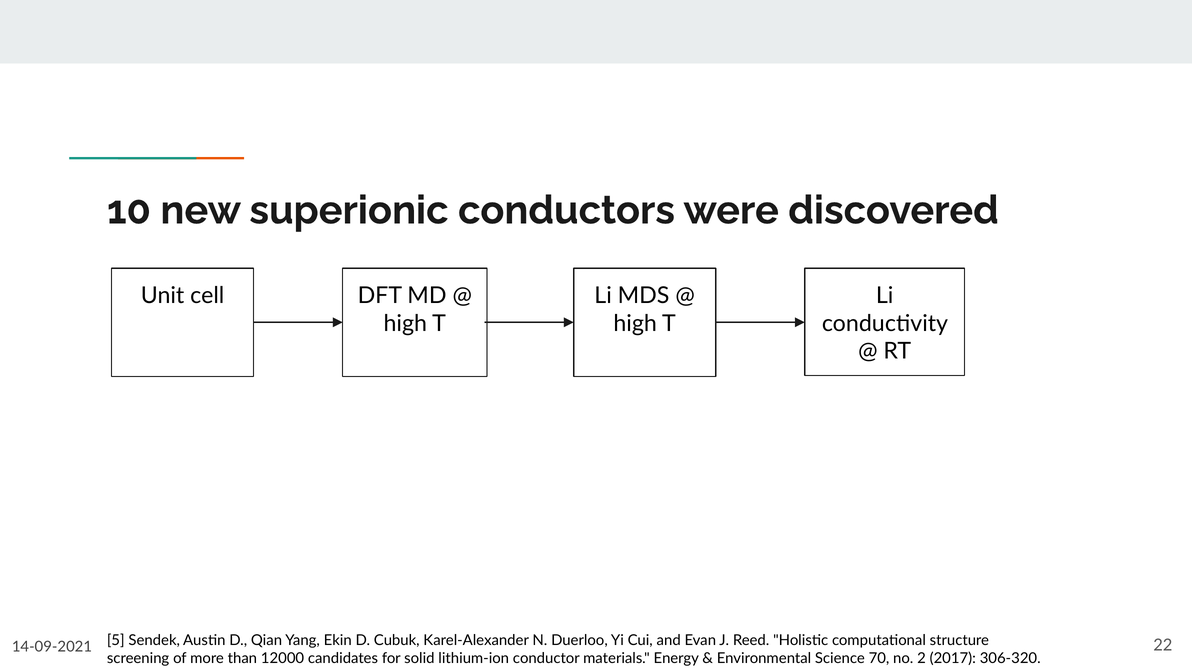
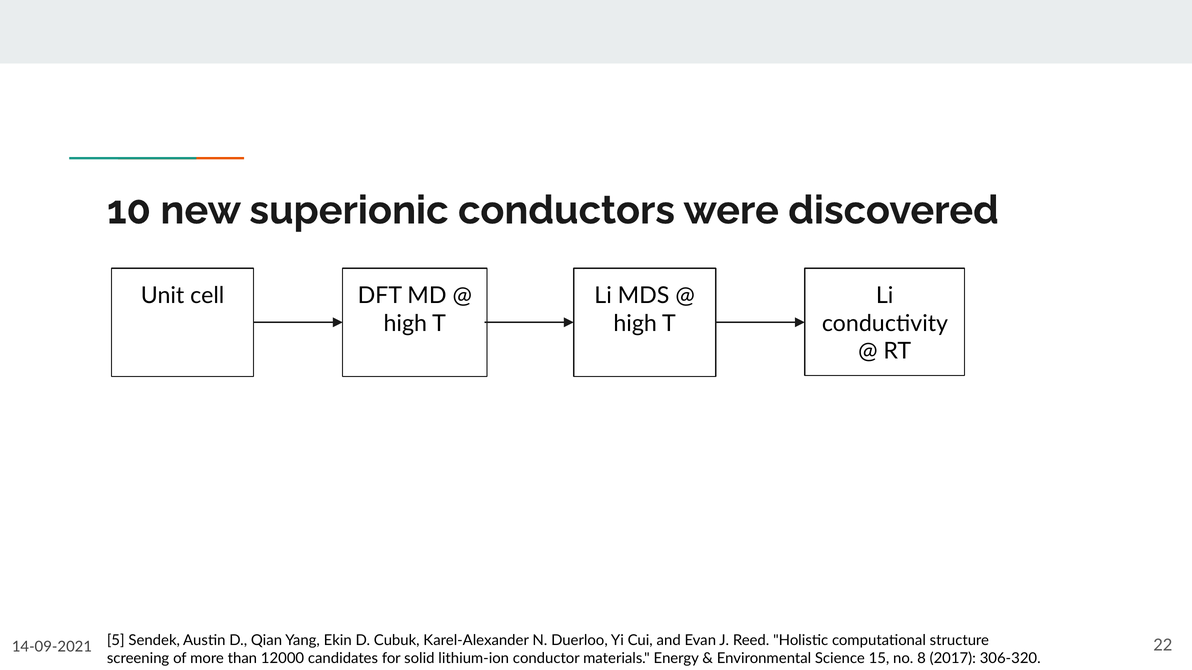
70: 70 -> 15
2: 2 -> 8
